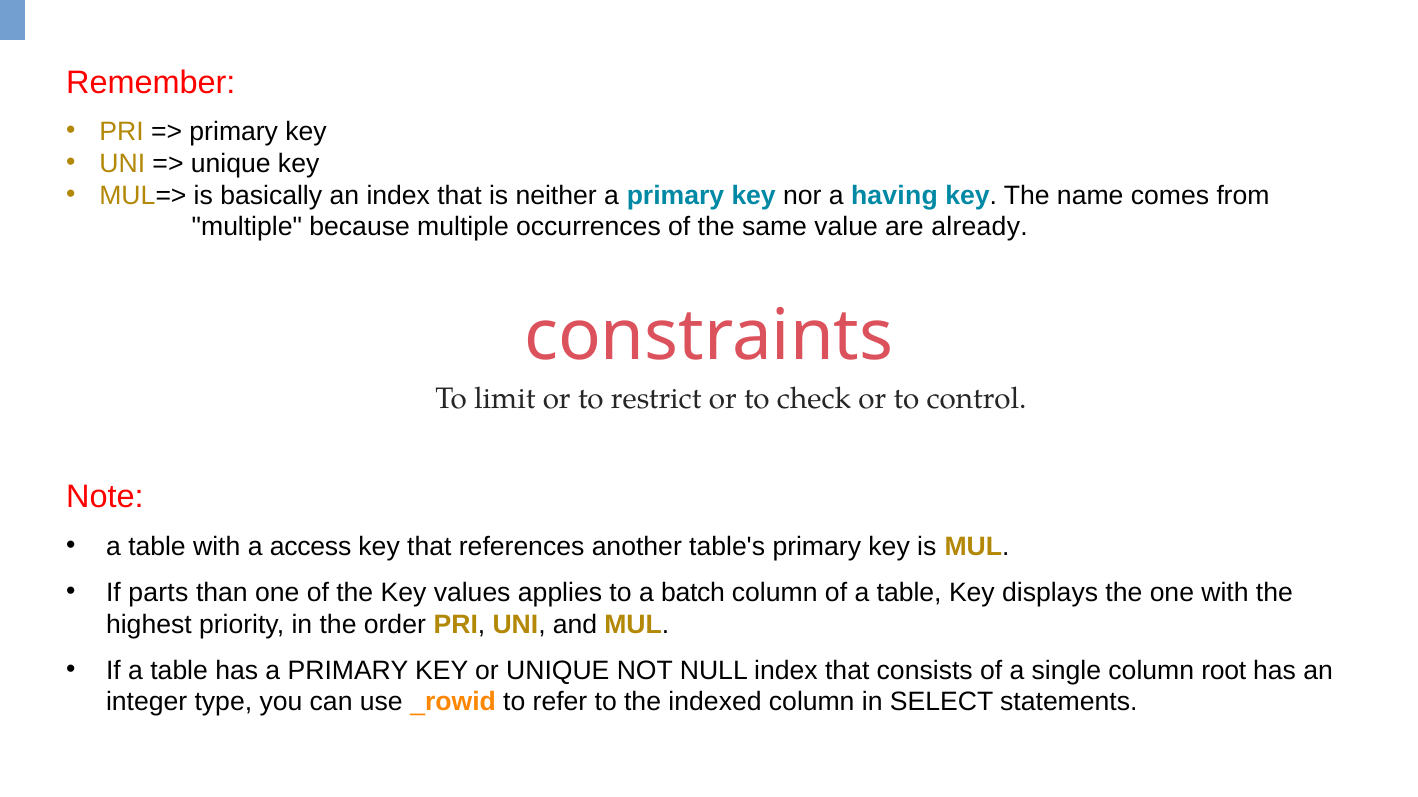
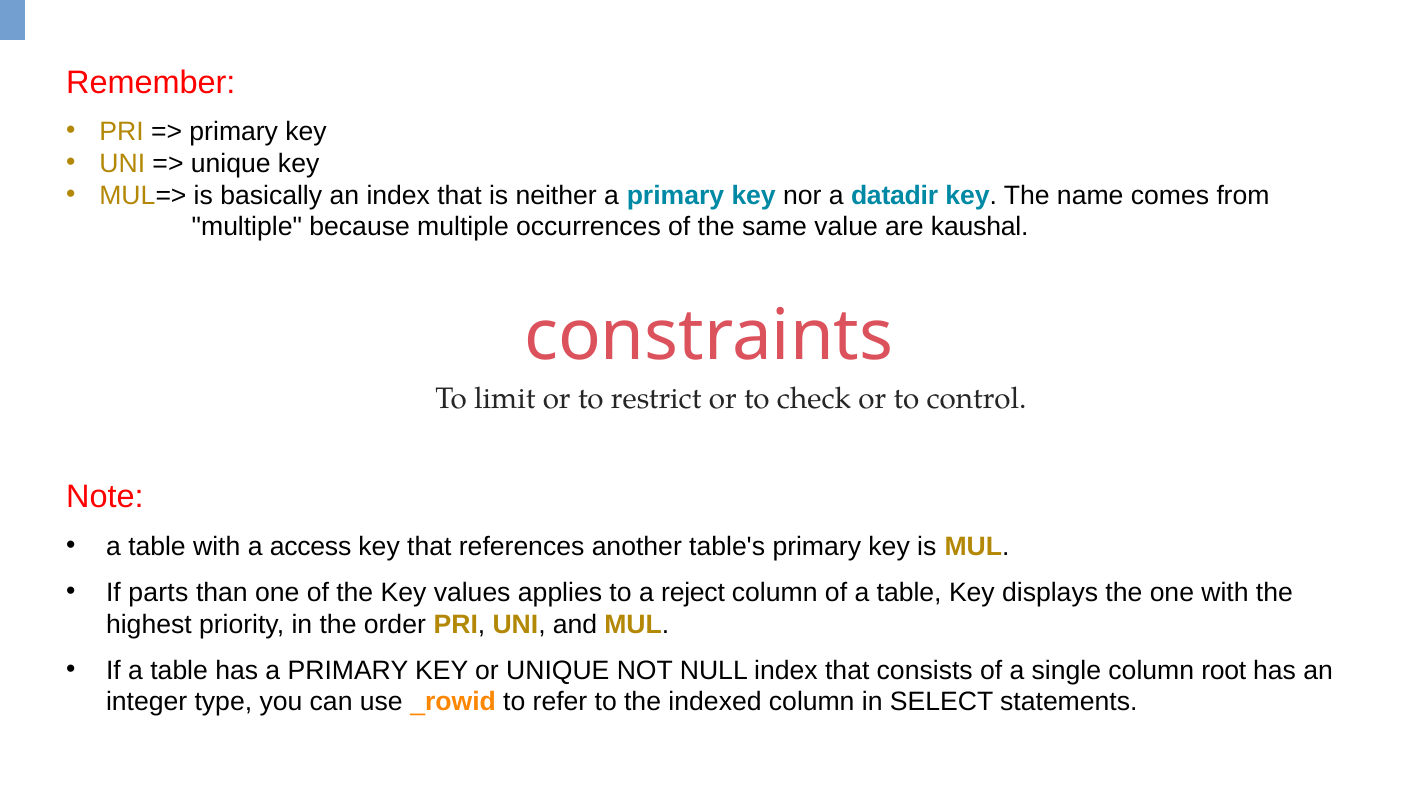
having: having -> datadir
already: already -> kaushal
batch: batch -> reject
